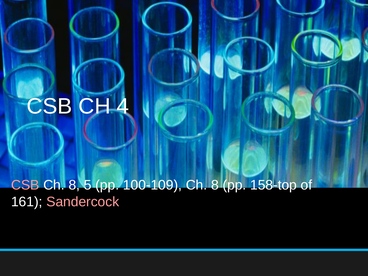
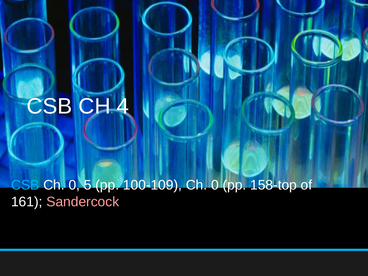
CSB at (25, 185) colour: pink -> light blue
8 at (74, 185): 8 -> 0
100-109 Ch 8: 8 -> 0
